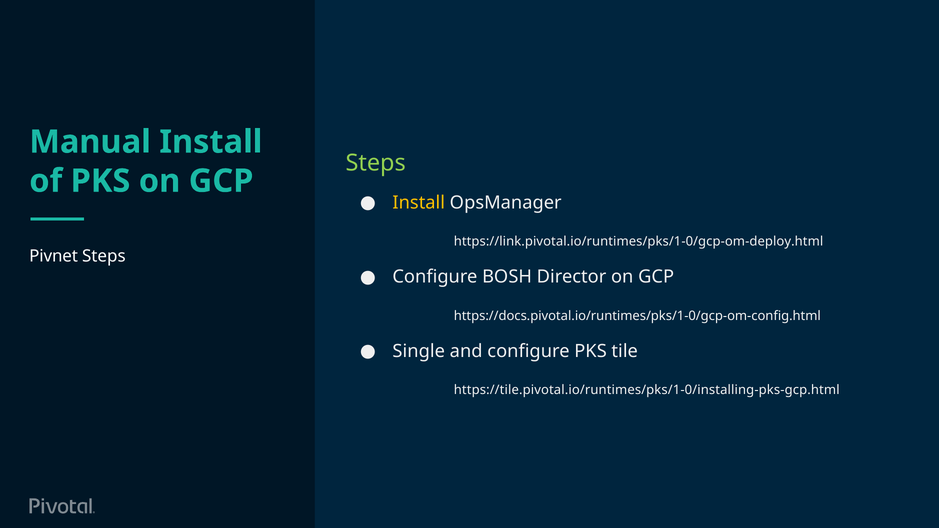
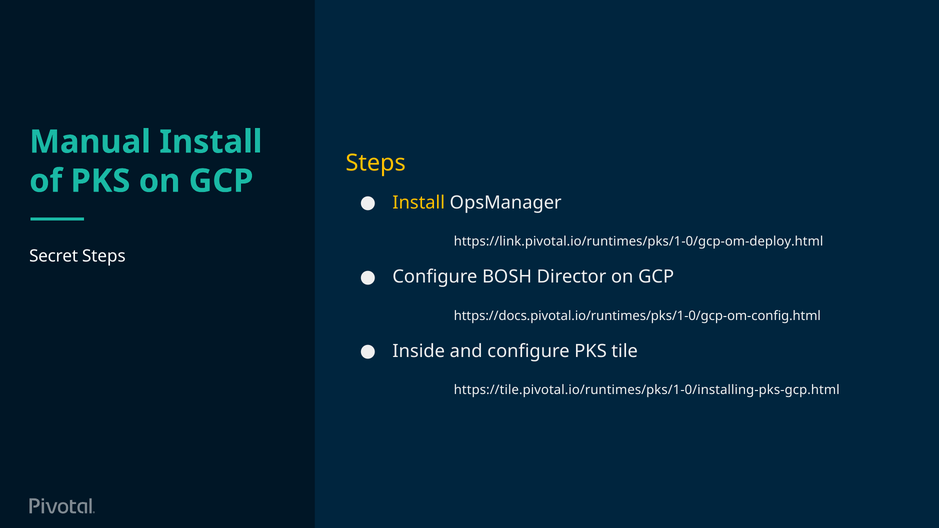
Steps at (376, 163) colour: light green -> yellow
Pivnet: Pivnet -> Secret
Single: Single -> Inside
